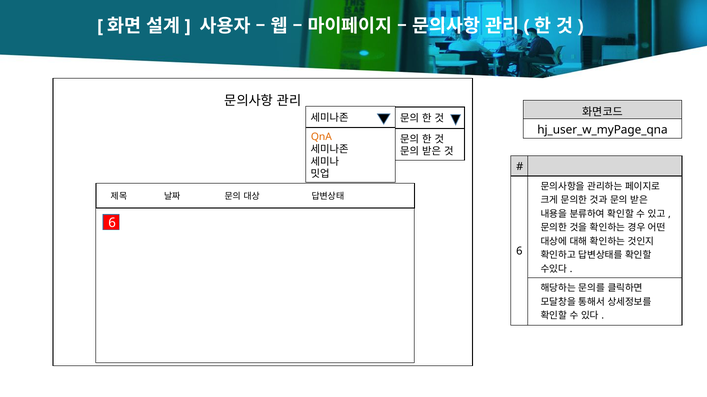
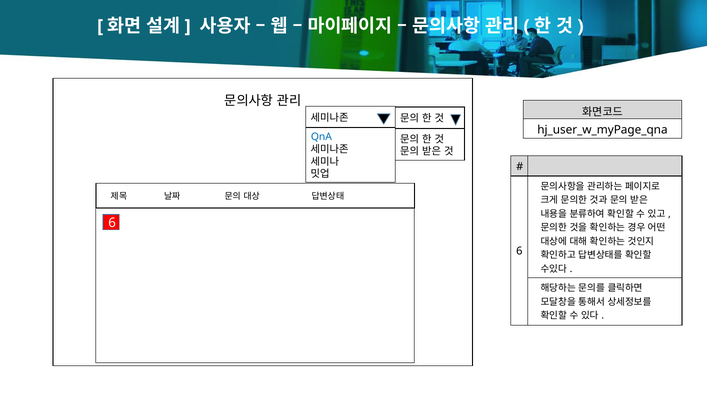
QnA colour: orange -> blue
